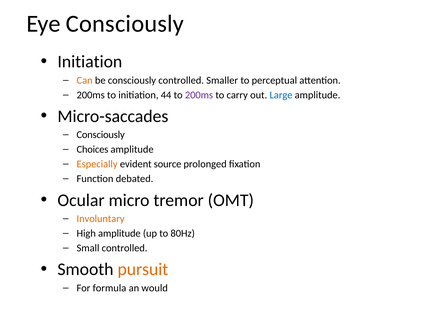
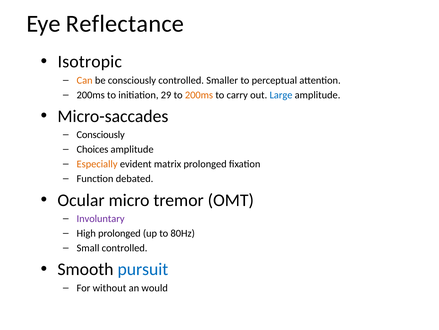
Eye Consciously: Consciously -> Reflectance
Initiation at (90, 62): Initiation -> Isotropic
44: 44 -> 29
200ms at (199, 95) colour: purple -> orange
source: source -> matrix
Involuntary colour: orange -> purple
High amplitude: amplitude -> prolonged
pursuit colour: orange -> blue
formula: formula -> without
